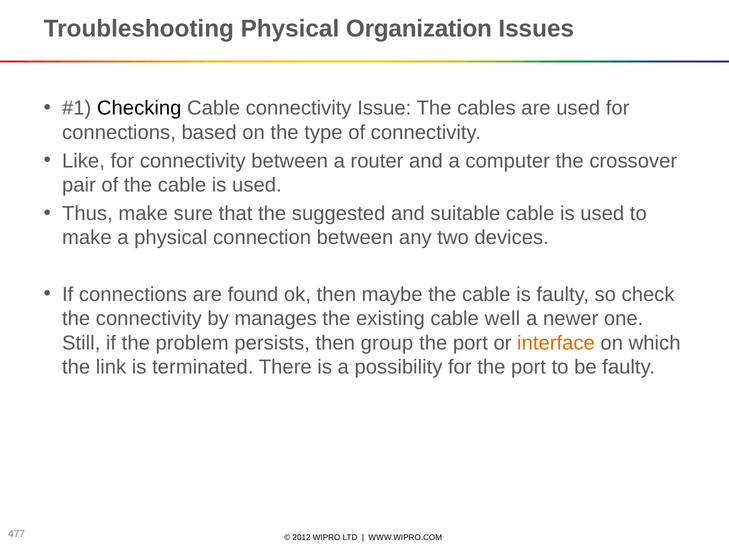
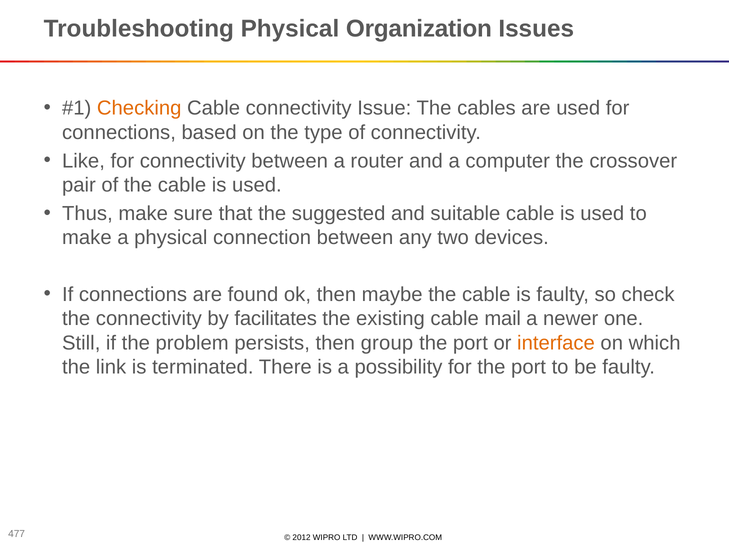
Checking colour: black -> orange
manages: manages -> facilitates
well: well -> mail
